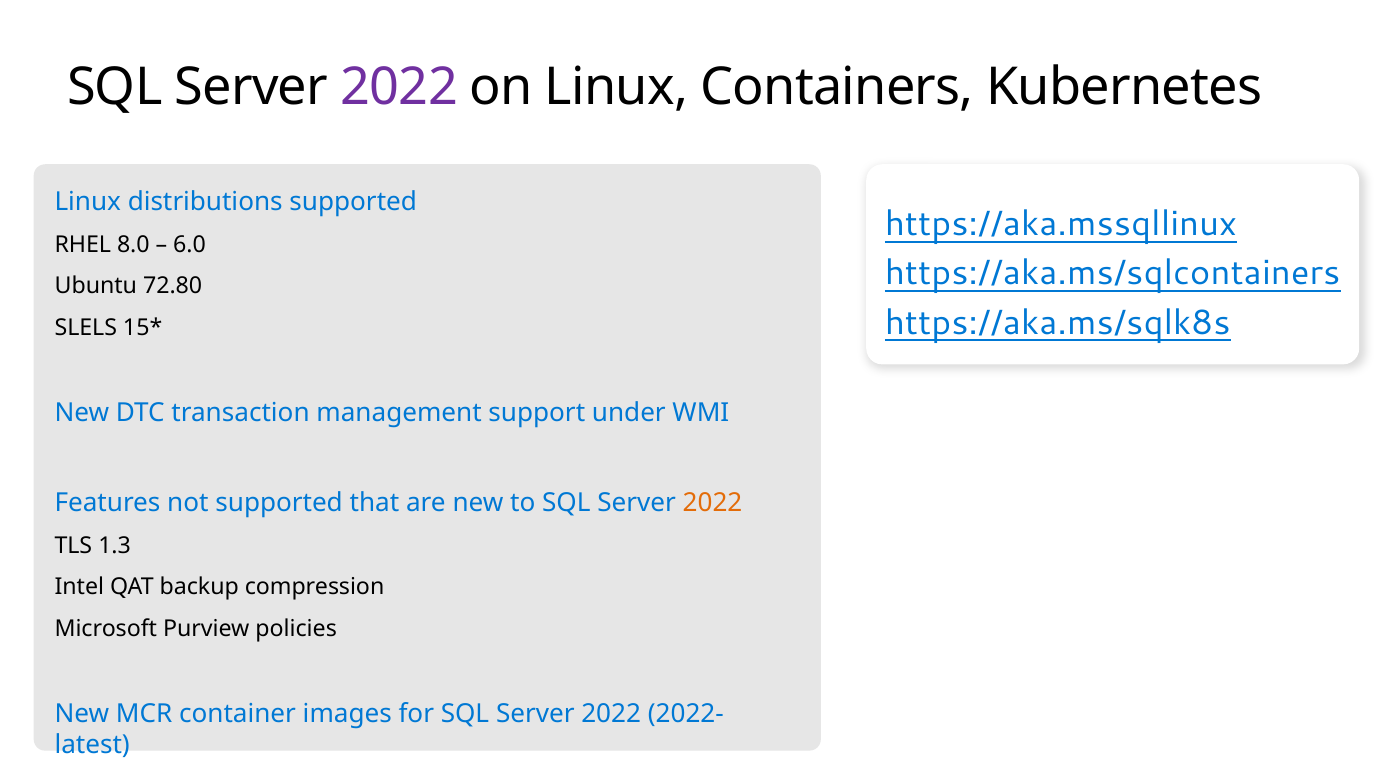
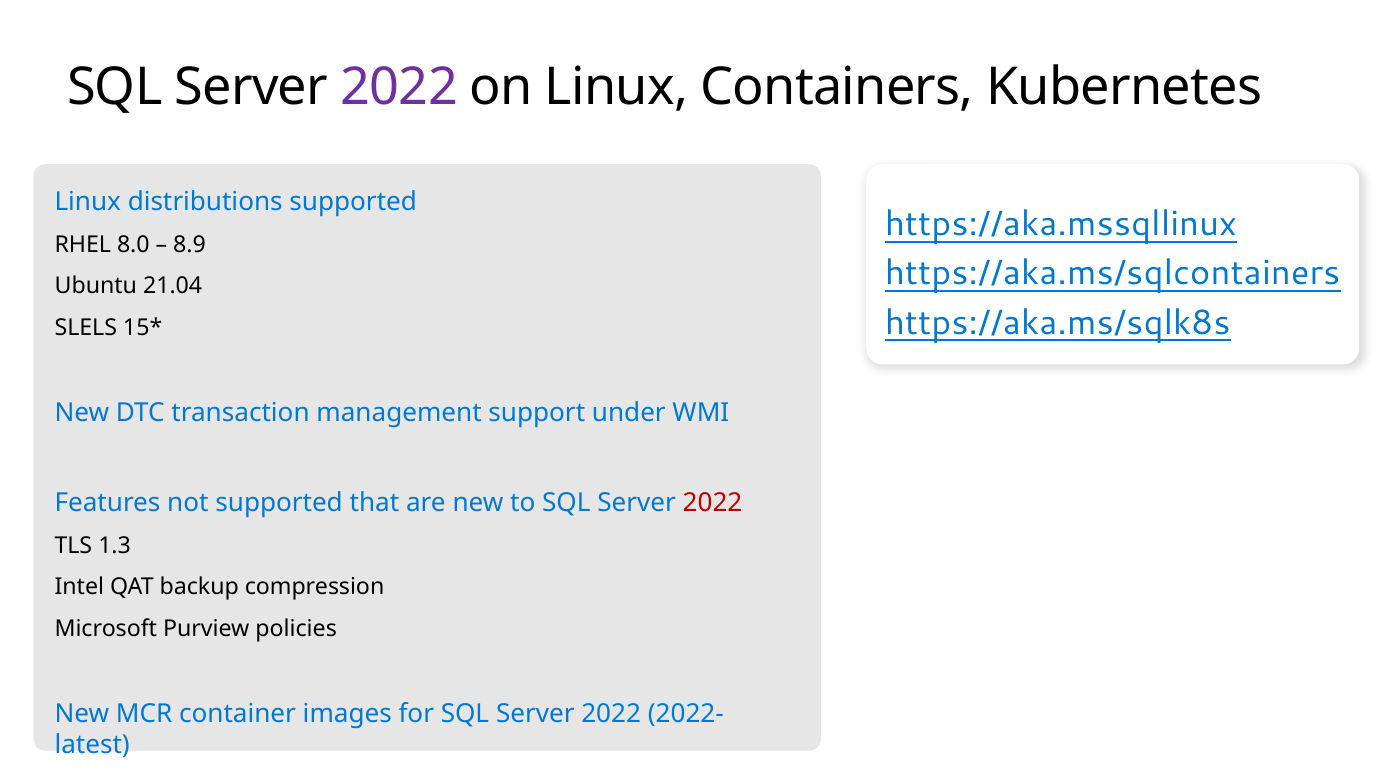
6.0: 6.0 -> 8.9
72.80: 72.80 -> 21.04
2022 at (713, 503) colour: orange -> red
